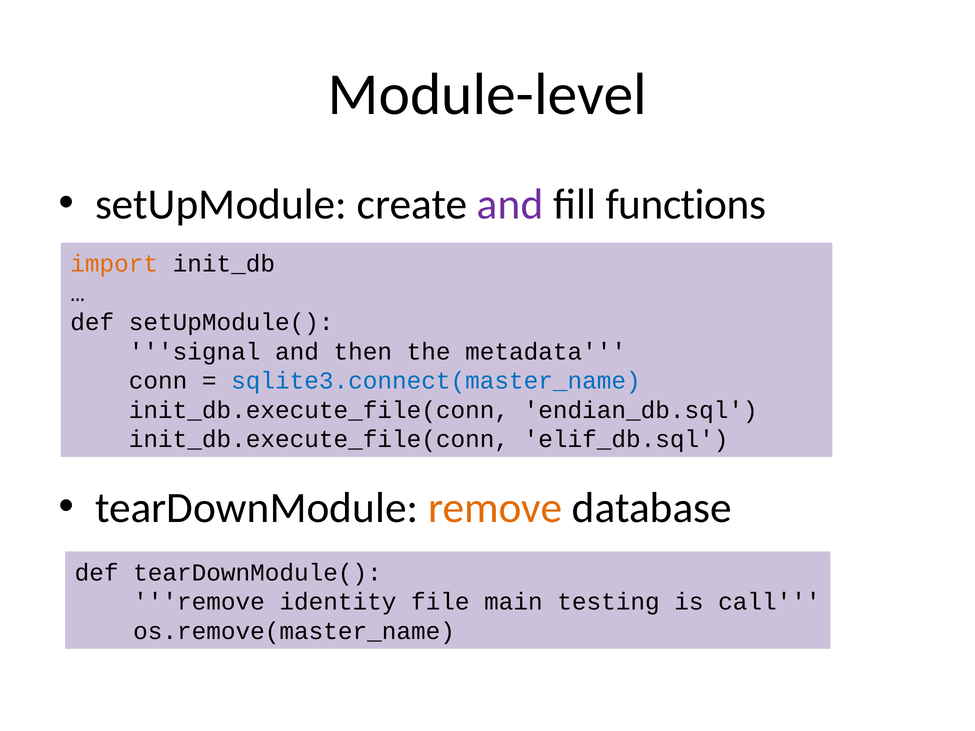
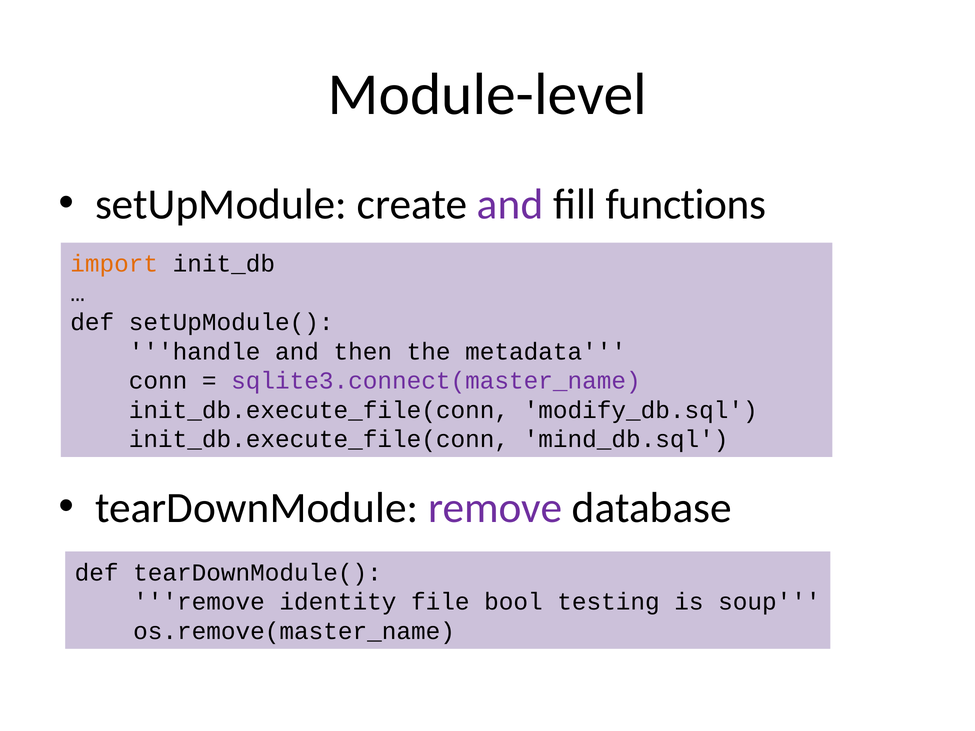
signal: signal -> handle
sqlite3.connect(master_name colour: blue -> purple
endian_db.sql: endian_db.sql -> modify_db.sql
elif_db.sql: elif_db.sql -> mind_db.sql
remove at (495, 508) colour: orange -> purple
main: main -> bool
call: call -> soup
